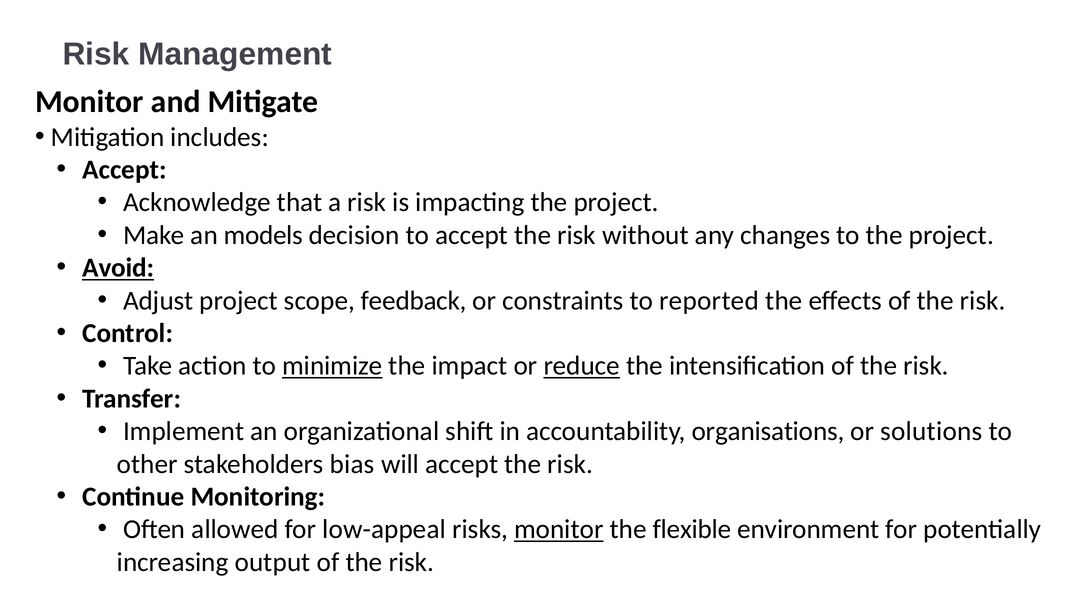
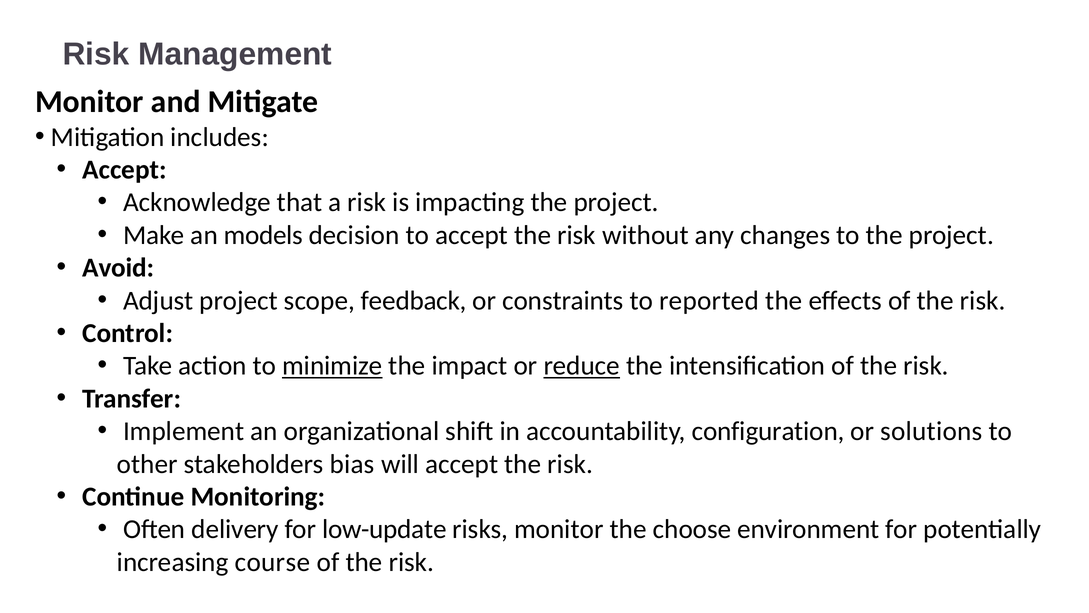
Avoid underline: present -> none
organisations: organisations -> configuration
allowed: allowed -> delivery
low-appeal: low-appeal -> low-update
monitor at (559, 529) underline: present -> none
flexible: flexible -> choose
output: output -> course
